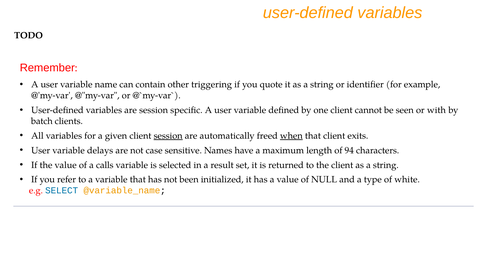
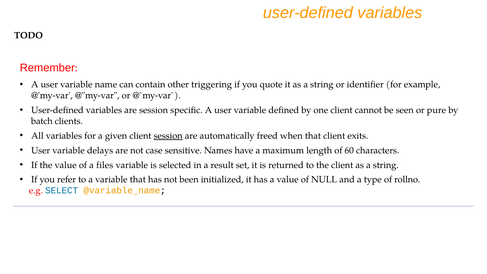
with: with -> pure
when underline: present -> none
94: 94 -> 60
calls: calls -> files
white: white -> rollno
